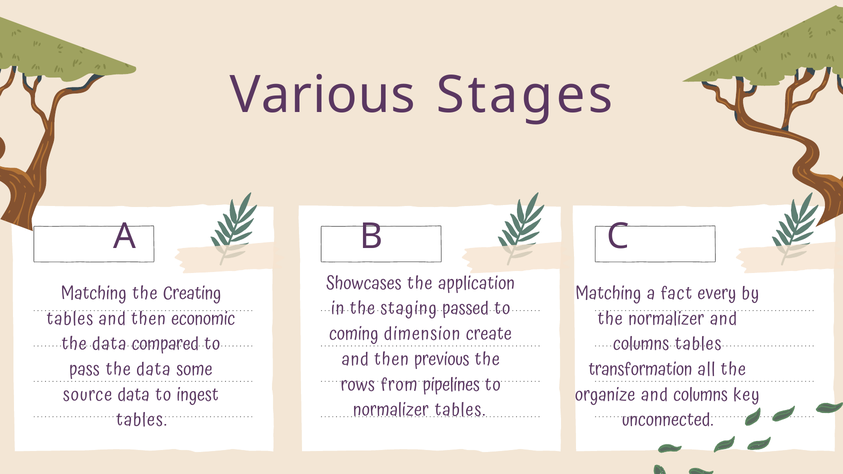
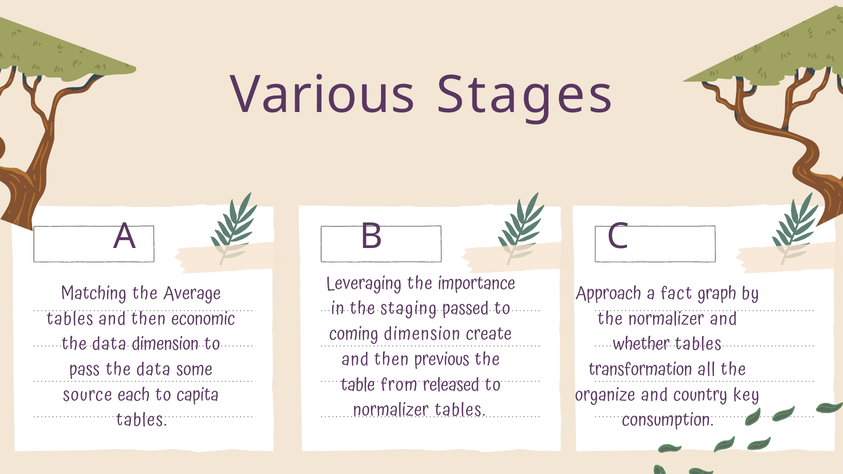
Showcases: Showcases -> Leveraging
application: application -> importance
Creating: Creating -> Average
Matching at (608, 293): Matching -> Approach
every: every -> graph
data compared: compared -> dimension
columns at (641, 344): columns -> whether
rows: rows -> table
pipelines: pipelines -> released
source data: data -> each
ingest: ingest -> capita
columns at (701, 395): columns -> country
unconnected: unconnected -> consumption
